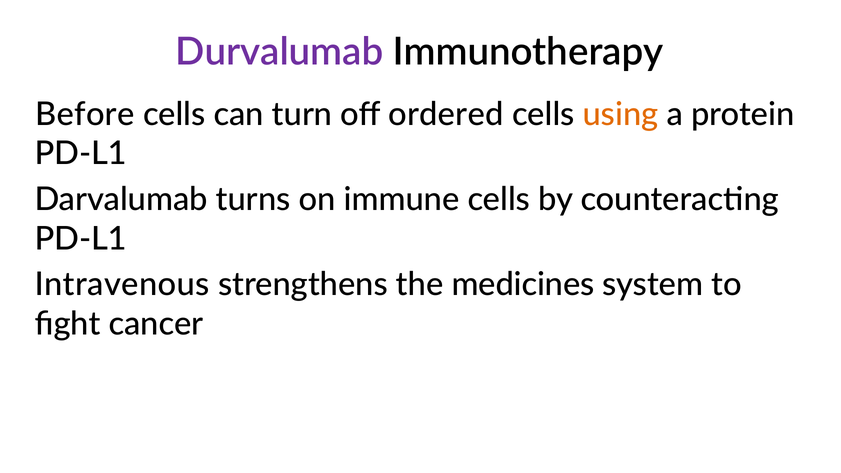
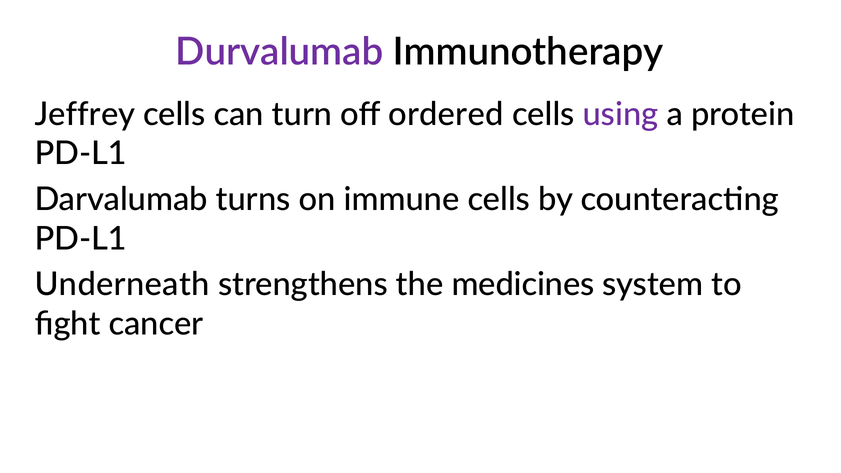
Before: Before -> Jeffrey
using colour: orange -> purple
Intravenous: Intravenous -> Underneath
